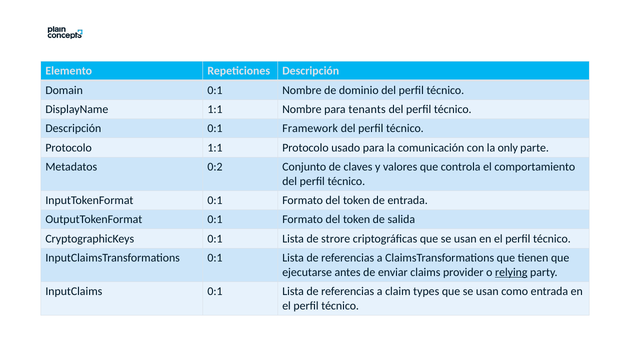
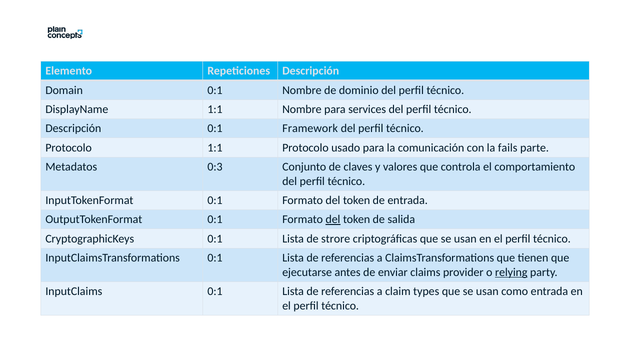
tenants: tenants -> services
only: only -> fails
0:2: 0:2 -> 0:3
del at (333, 220) underline: none -> present
